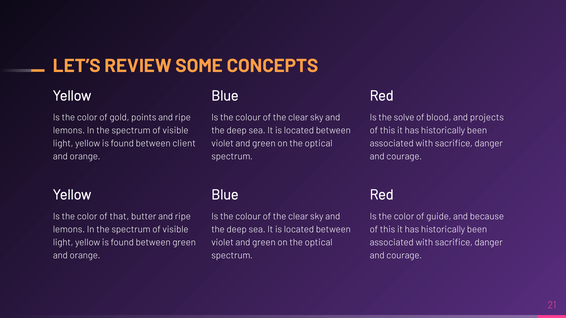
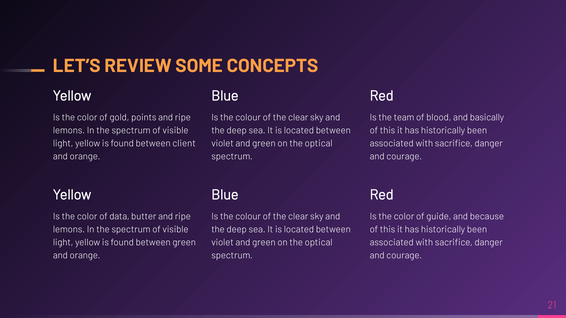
solve: solve -> team
projects: projects -> basically
that: that -> data
